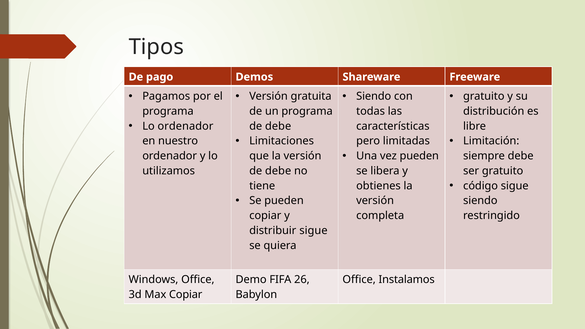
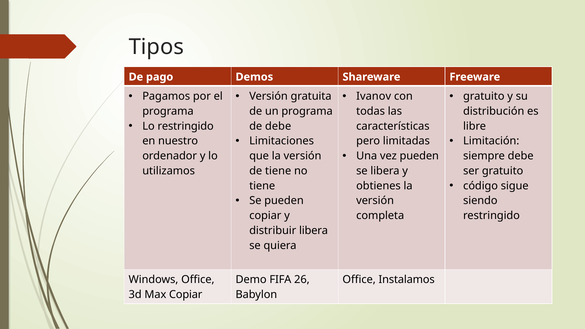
Siendo at (374, 96): Siendo -> Ivanov
Lo ordenador: ordenador -> restringido
debe at (278, 171): debe -> tiene
distribuir sigue: sigue -> libera
